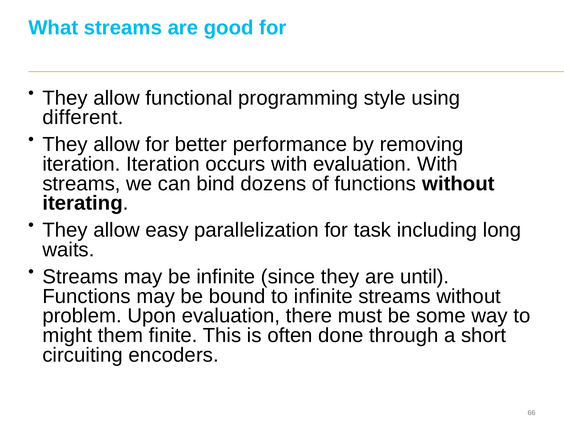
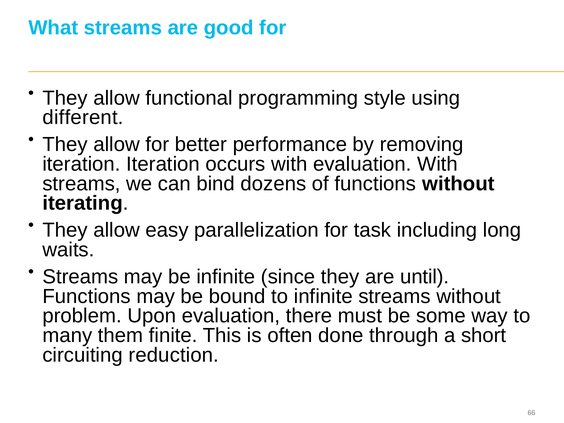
might: might -> many
encoders: encoders -> reduction
